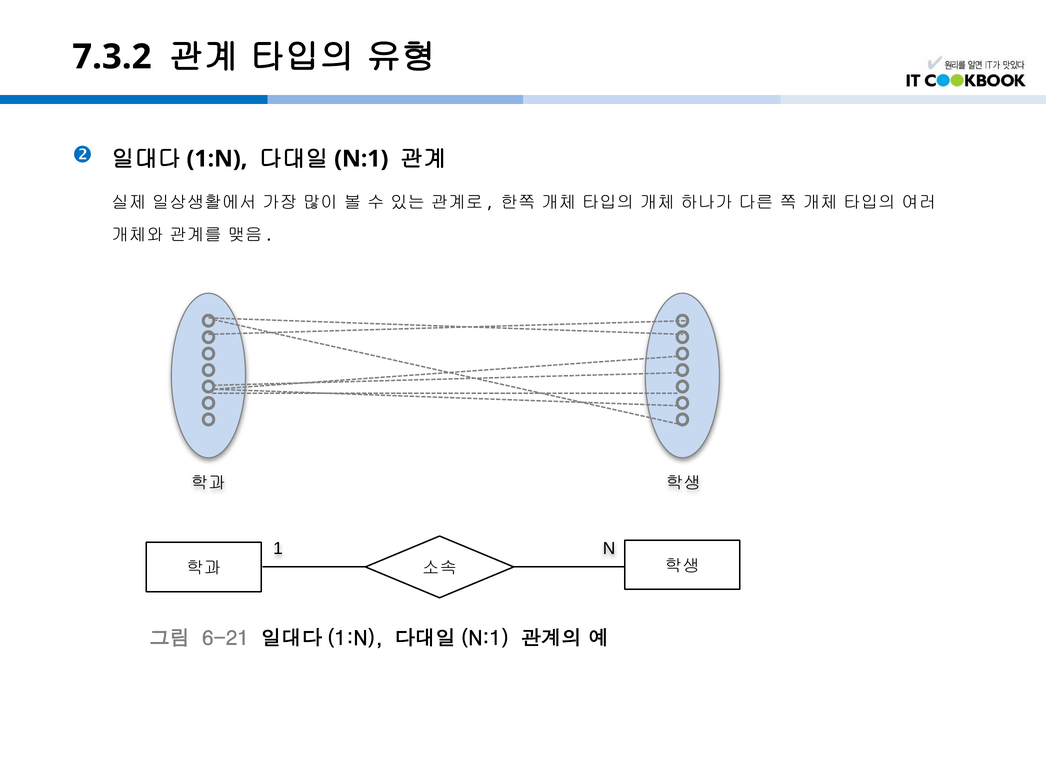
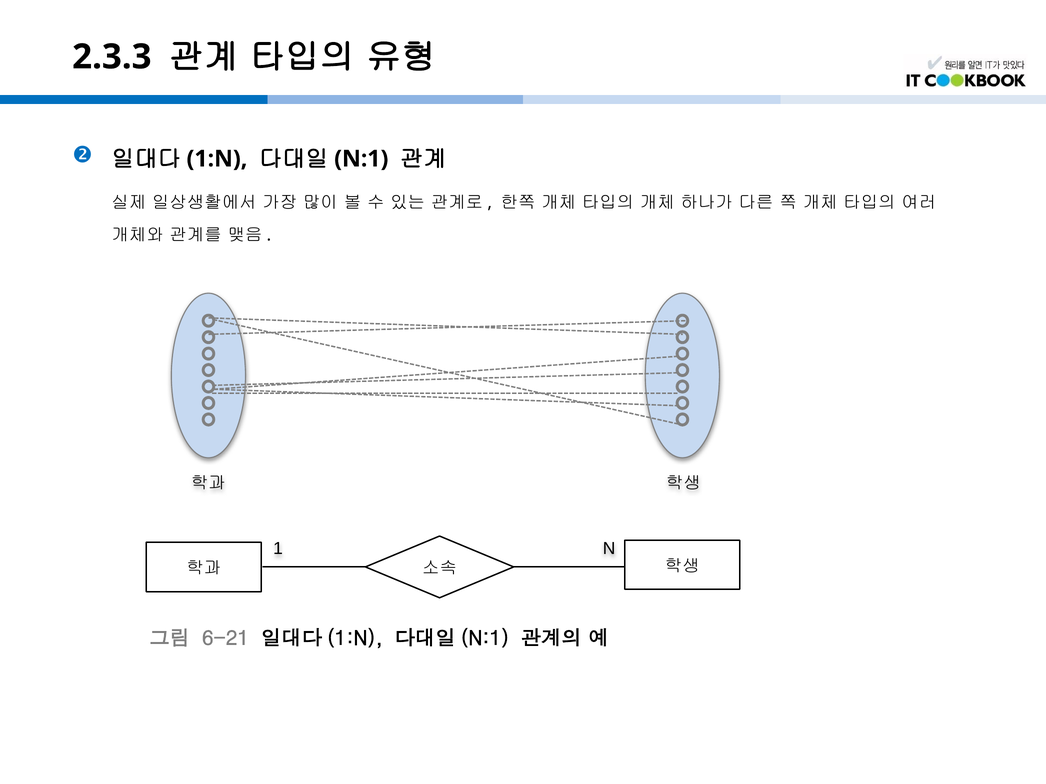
7.3.2: 7.3.2 -> 2.3.3
